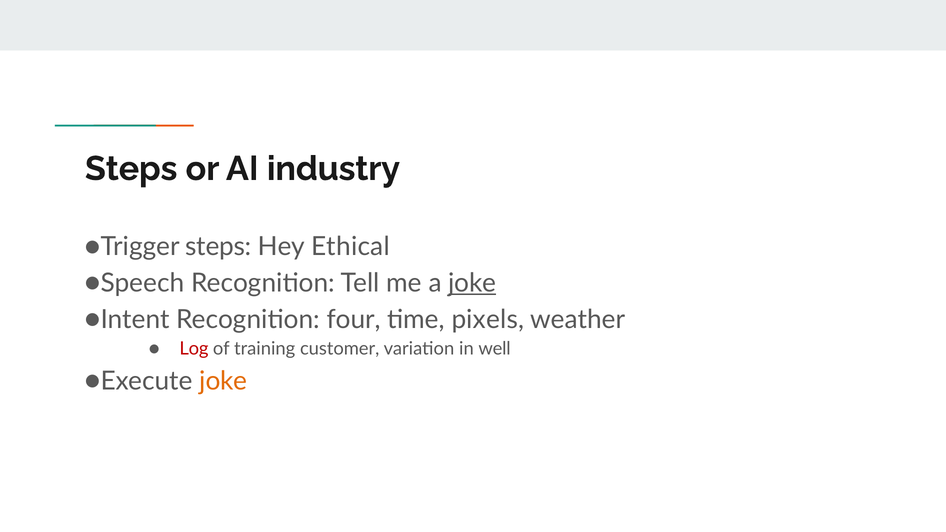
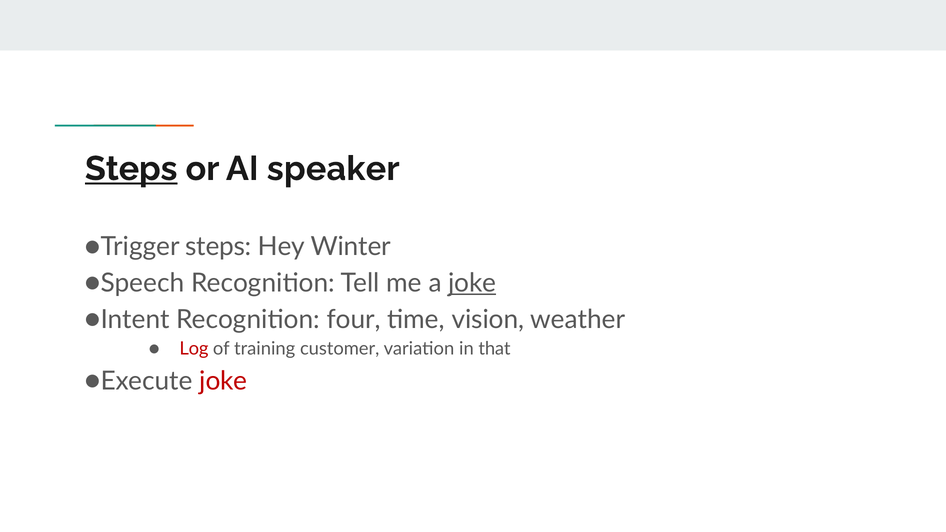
Steps at (131, 169) underline: none -> present
industry: industry -> speaker
Ethical: Ethical -> Winter
pixels: pixels -> vision
well: well -> that
joke at (223, 381) colour: orange -> red
